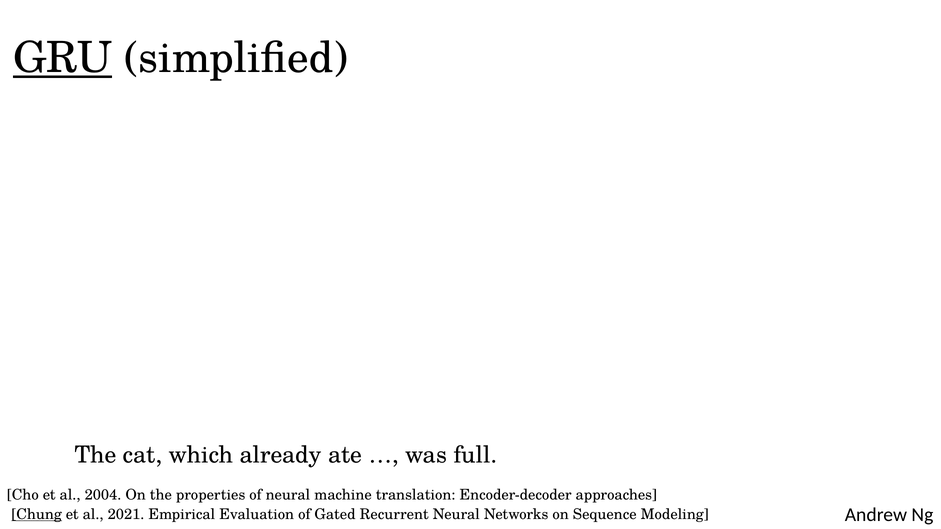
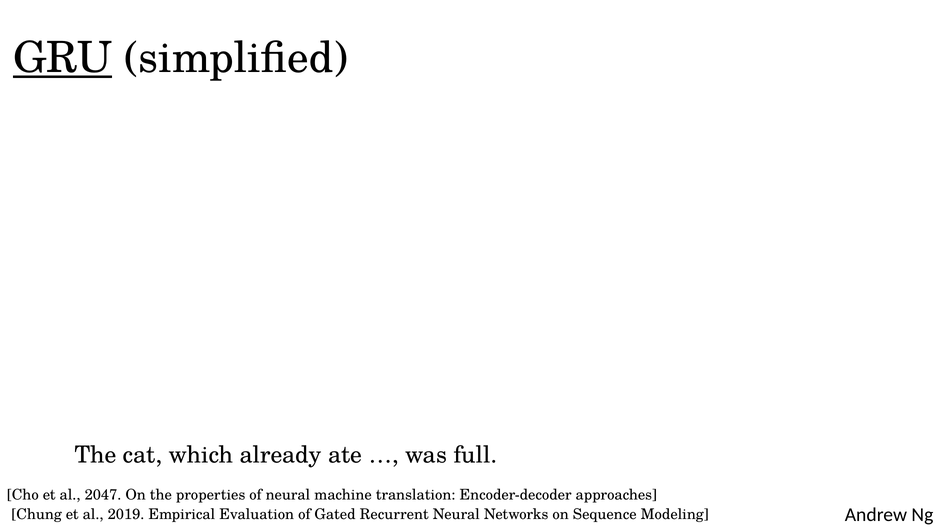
2004: 2004 -> 2047
Chung underline: present -> none
2021: 2021 -> 2019
